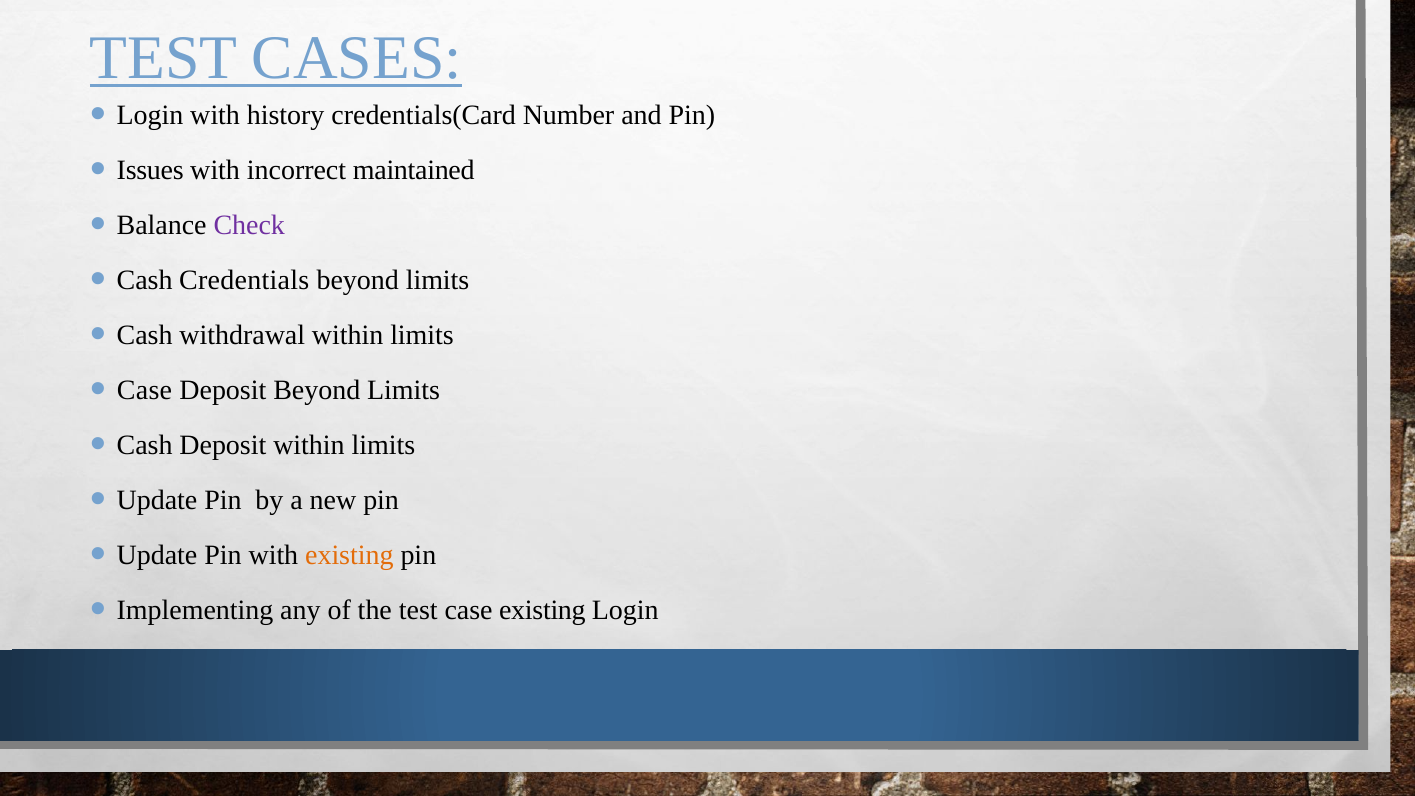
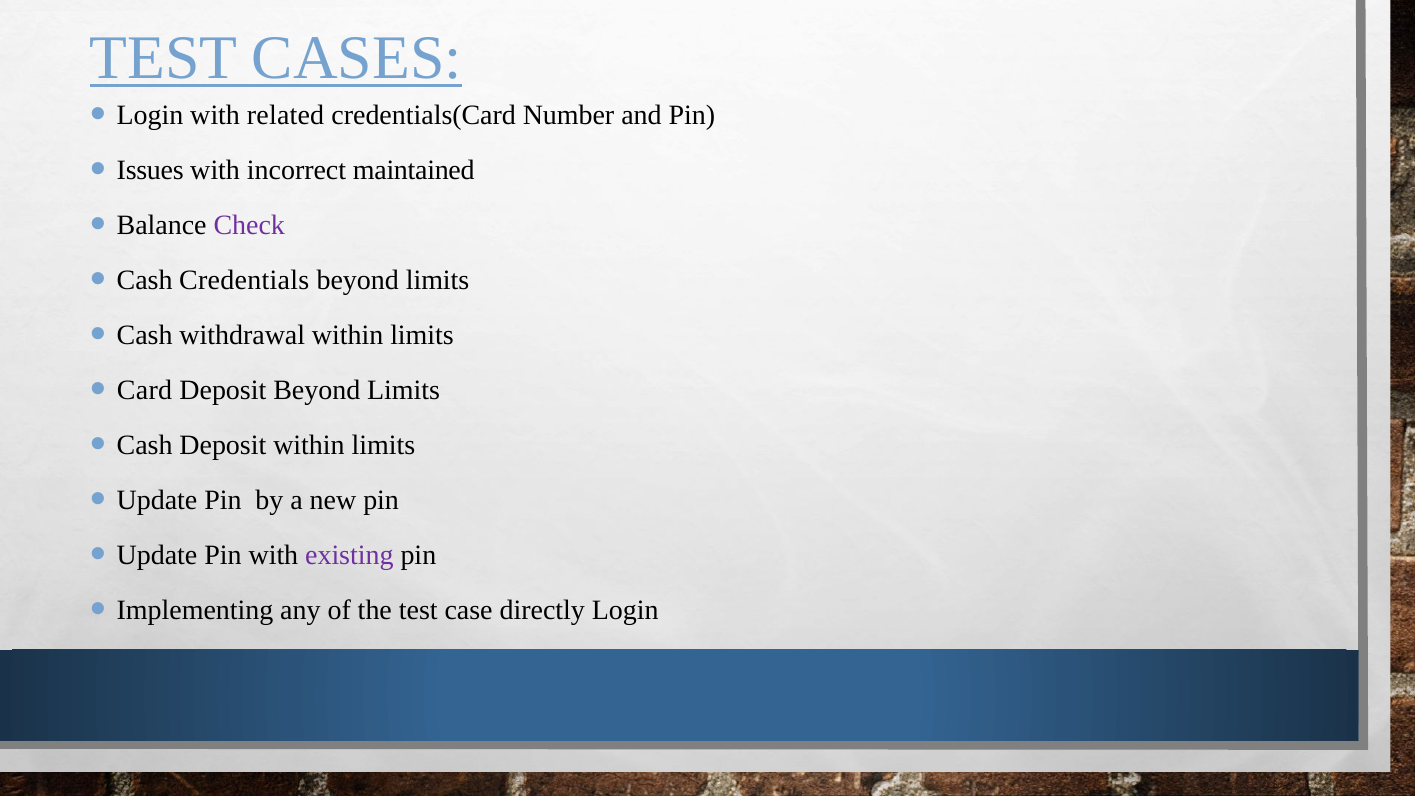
history: history -> related
Case at (145, 390): Case -> Card
existing at (349, 555) colour: orange -> purple
case existing: existing -> directly
